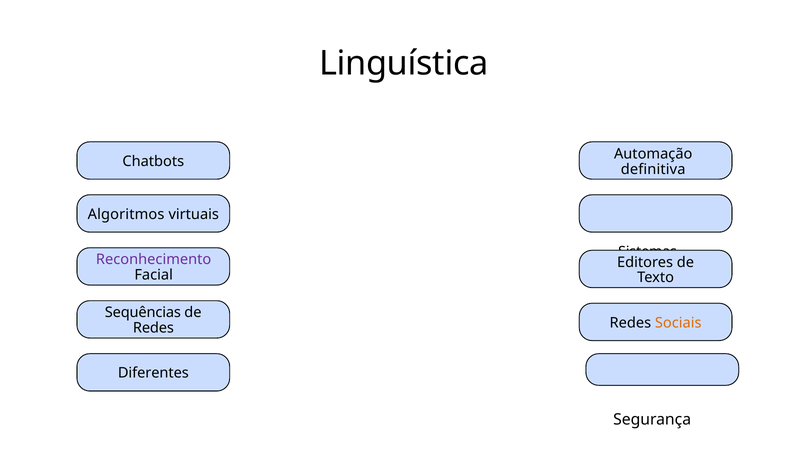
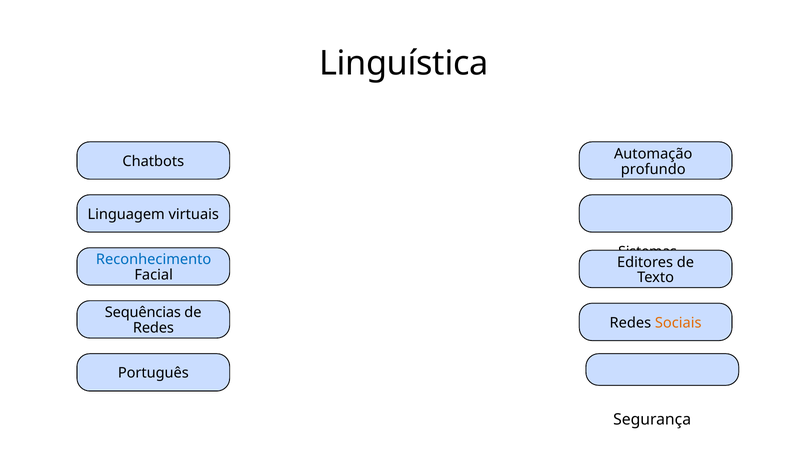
definitiva: definitiva -> profundo
Algoritmos: Algoritmos -> Linguagem
Reconhecimento colour: purple -> blue
Diferentes: Diferentes -> Português
